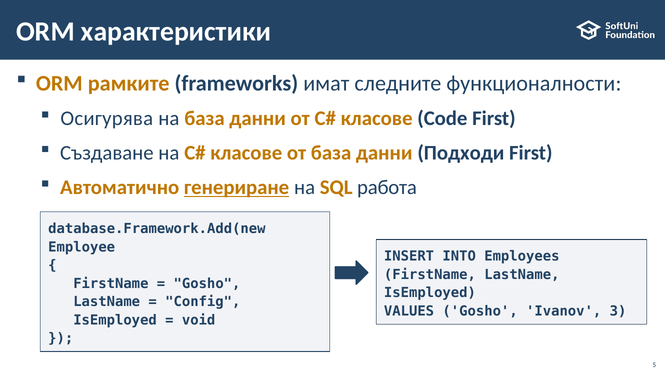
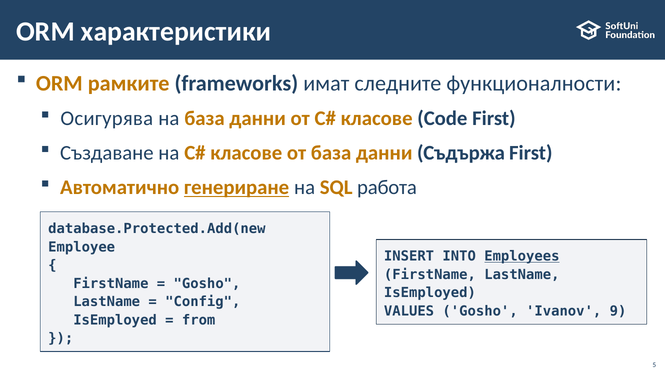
Подходи: Подходи -> Съдържа
database.Framework.Add(new: database.Framework.Add(new -> database.Protected.Add(new
Employees underline: none -> present
3: 3 -> 9
void: void -> from
